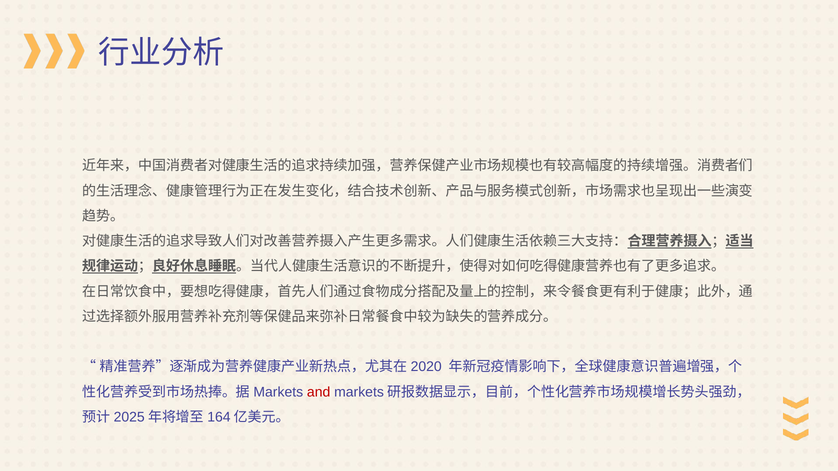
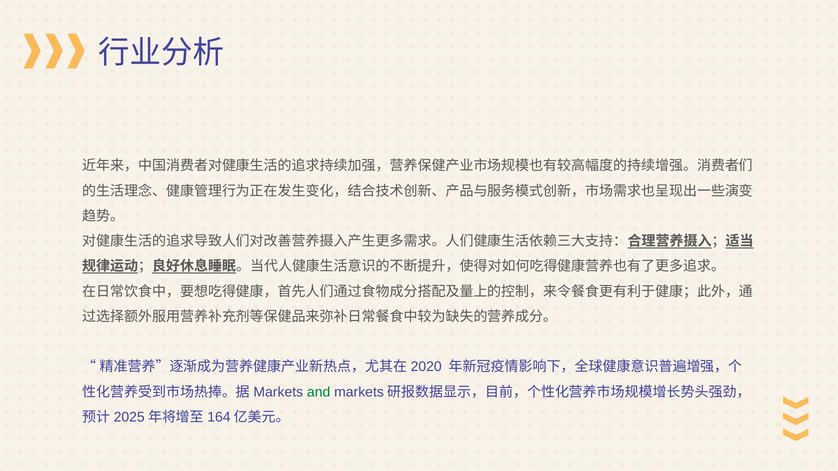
and colour: red -> green
